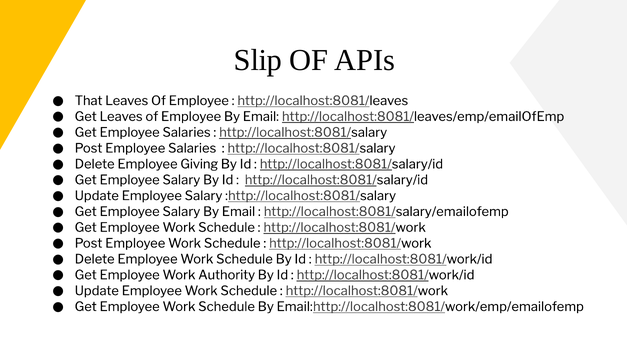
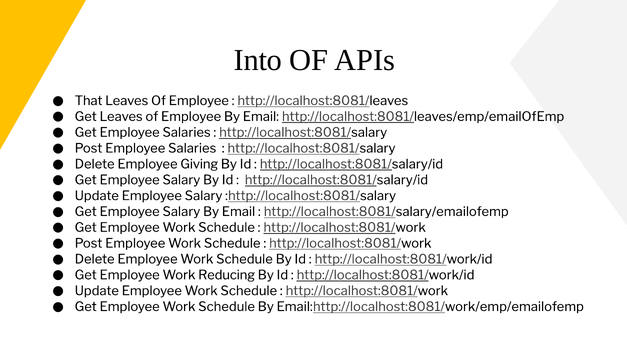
Slip: Slip -> Into
Authority: Authority -> Reducing
